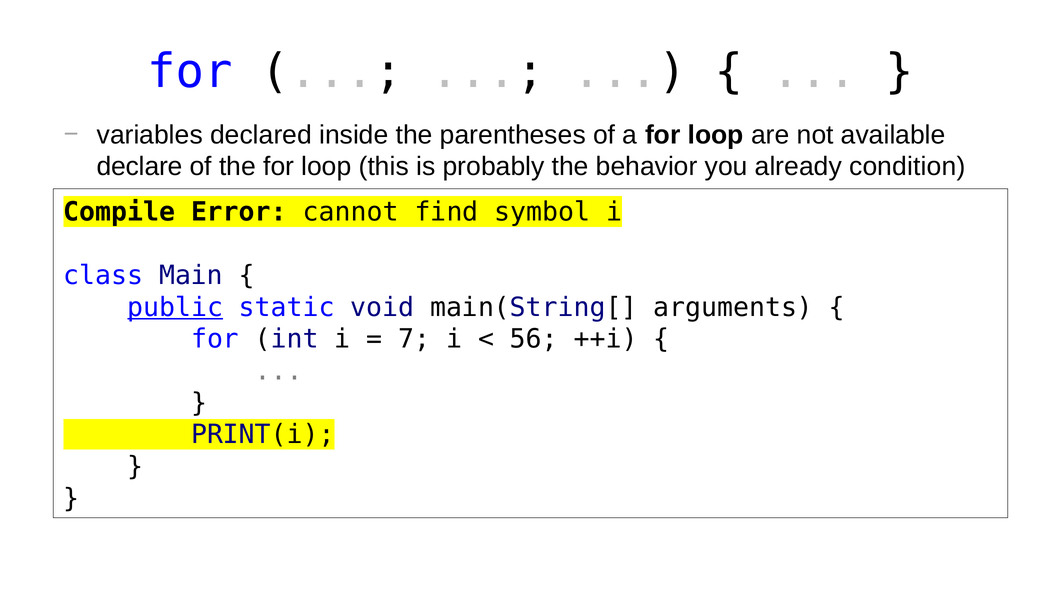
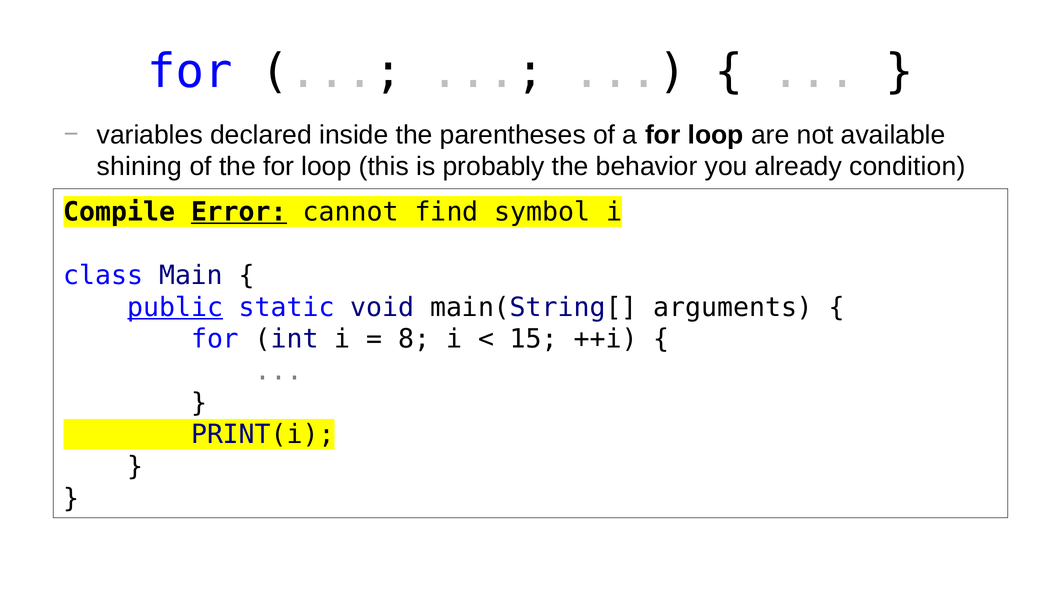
declare: declare -> shining
Error underline: none -> present
7: 7 -> 8
56: 56 -> 15
